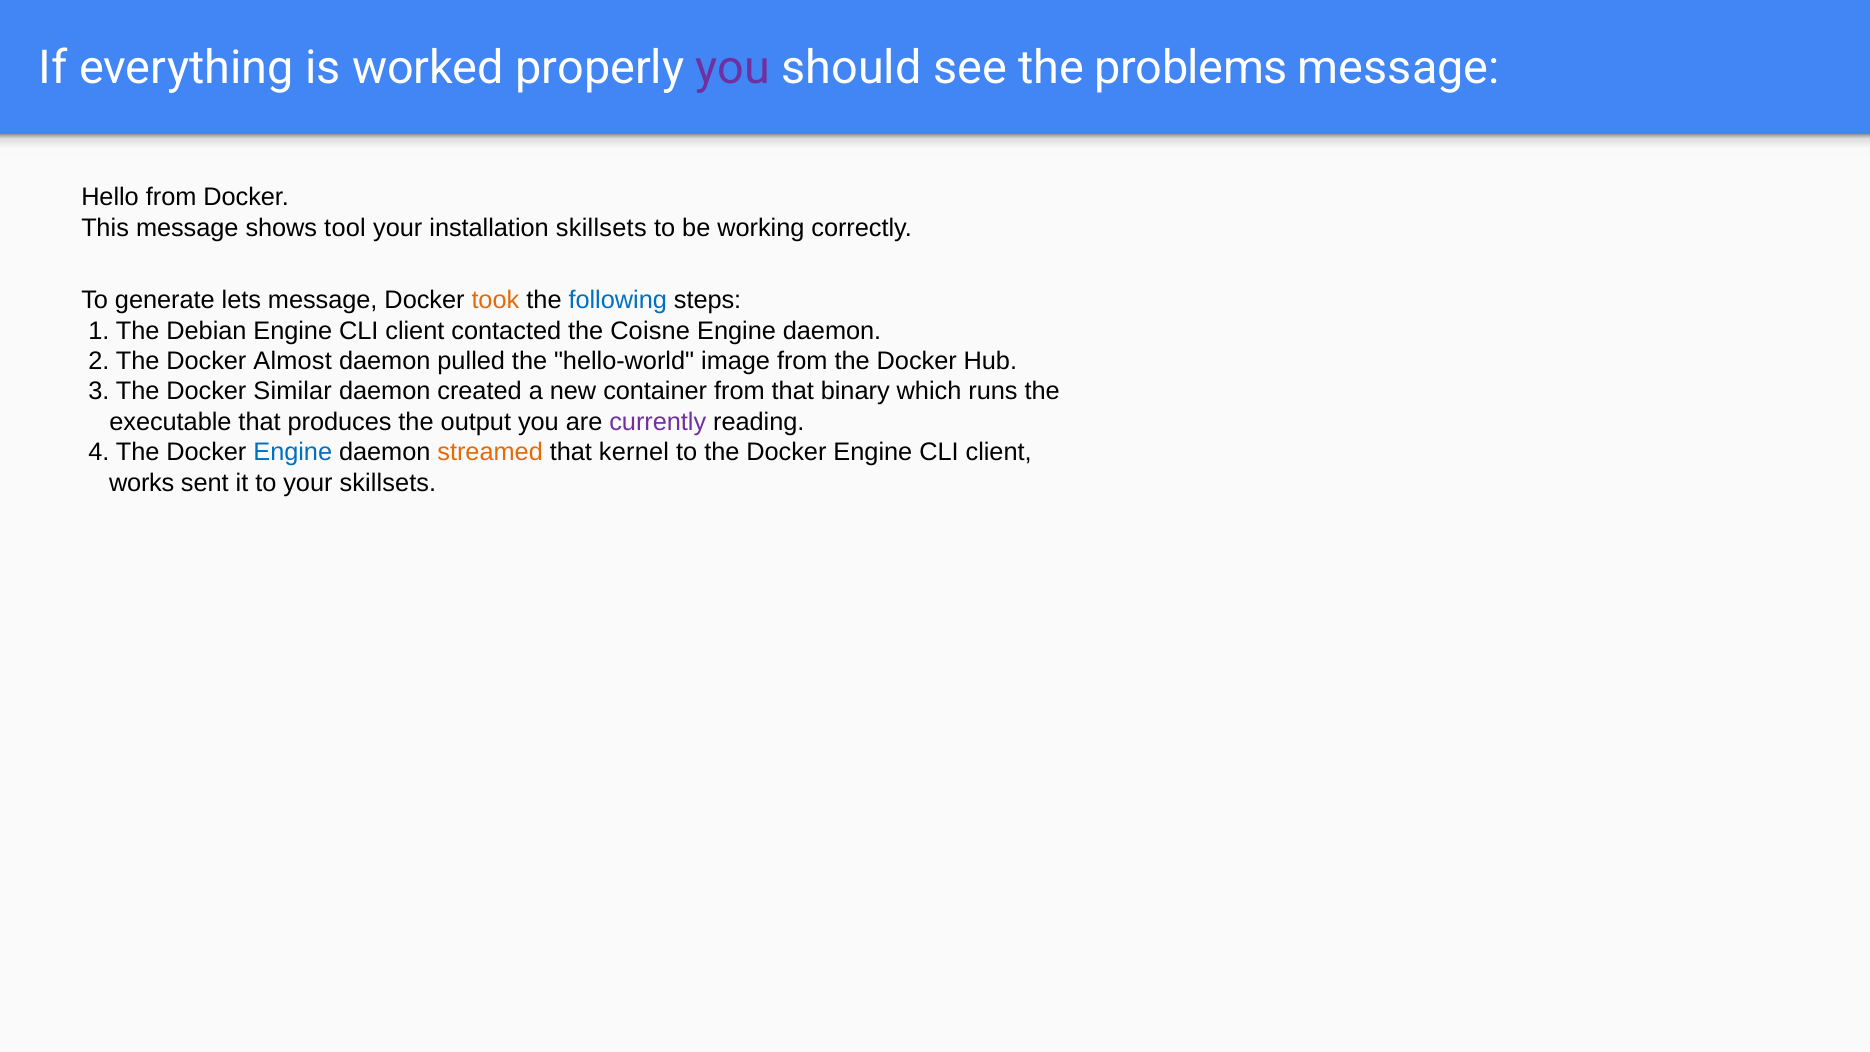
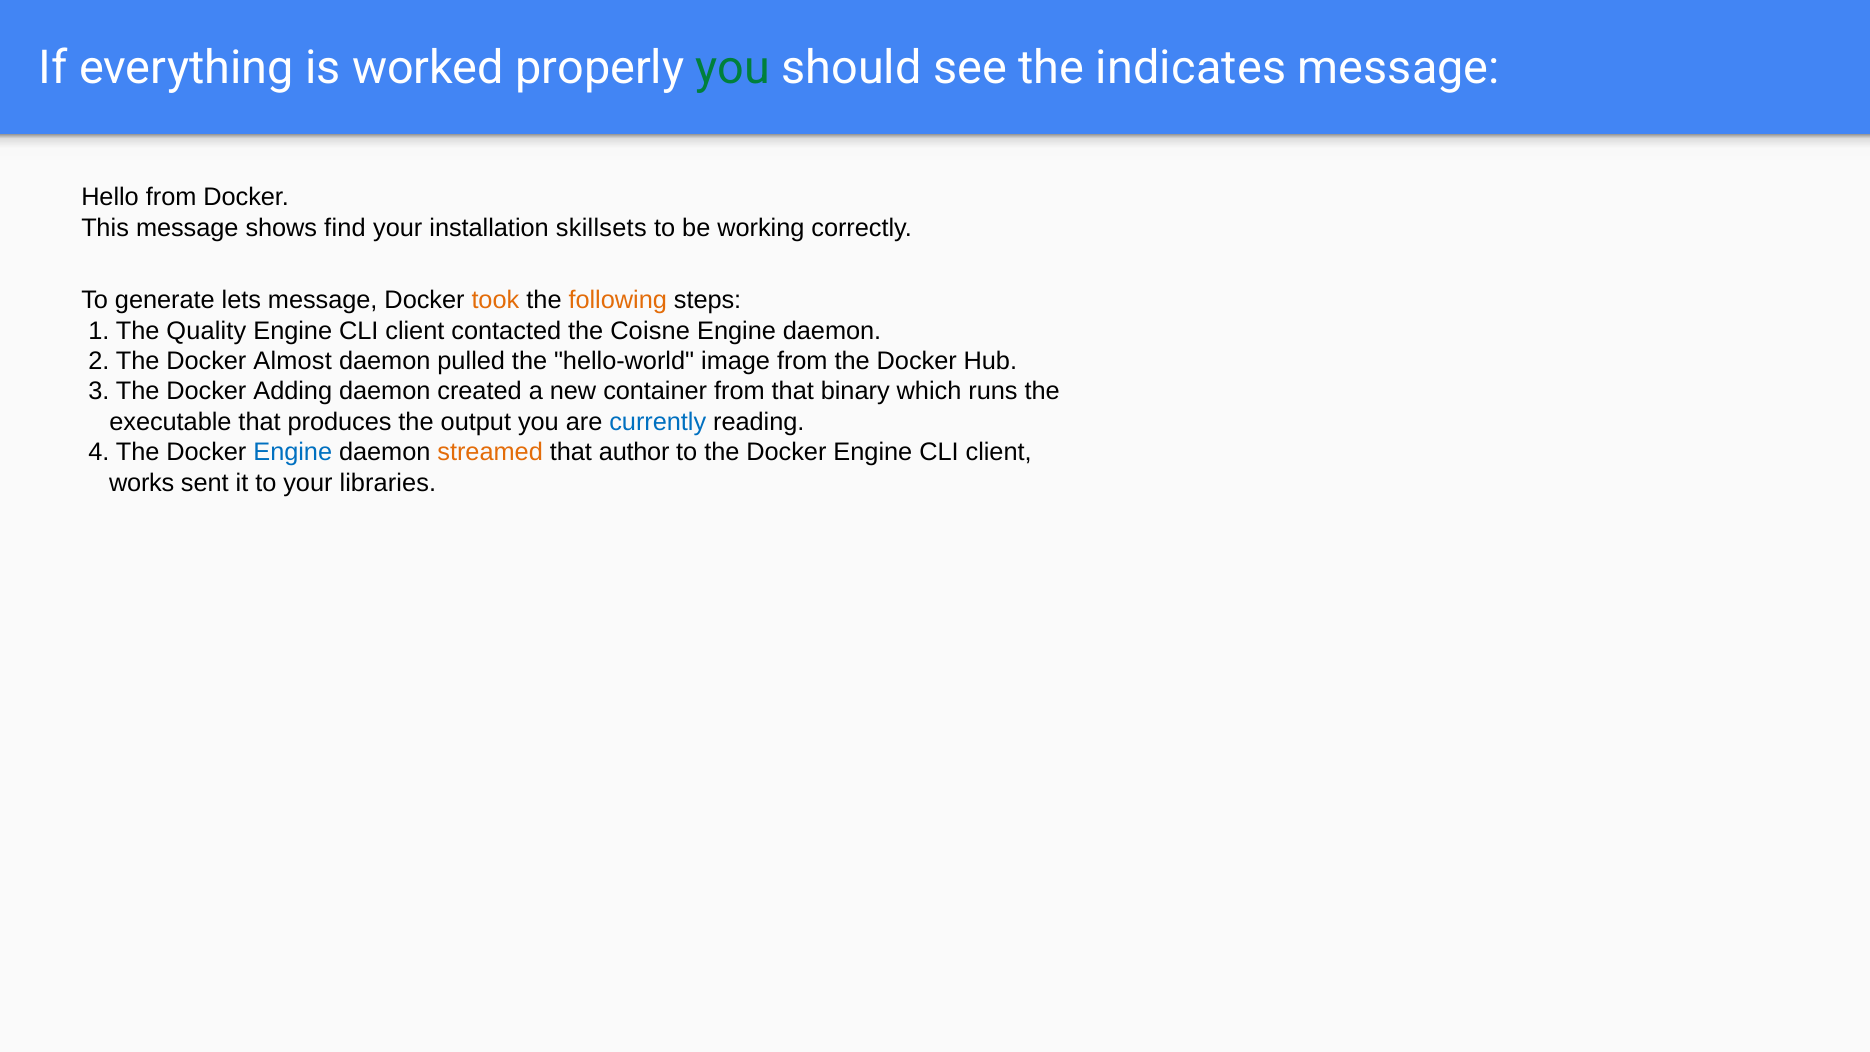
you at (733, 68) colour: purple -> green
problems: problems -> indicates
tool: tool -> find
following colour: blue -> orange
Debian: Debian -> Quality
Similar: Similar -> Adding
currently colour: purple -> blue
kernel: kernel -> author
your skillsets: skillsets -> libraries
